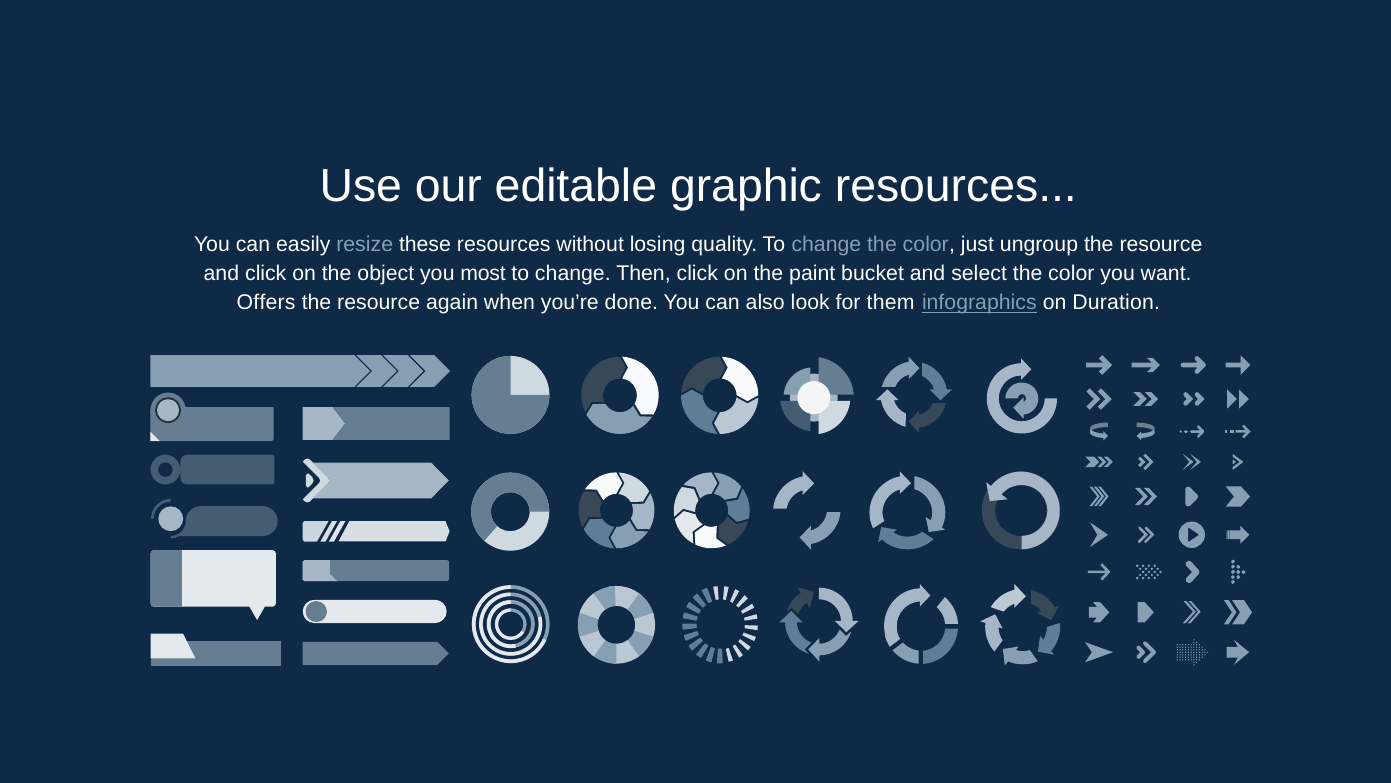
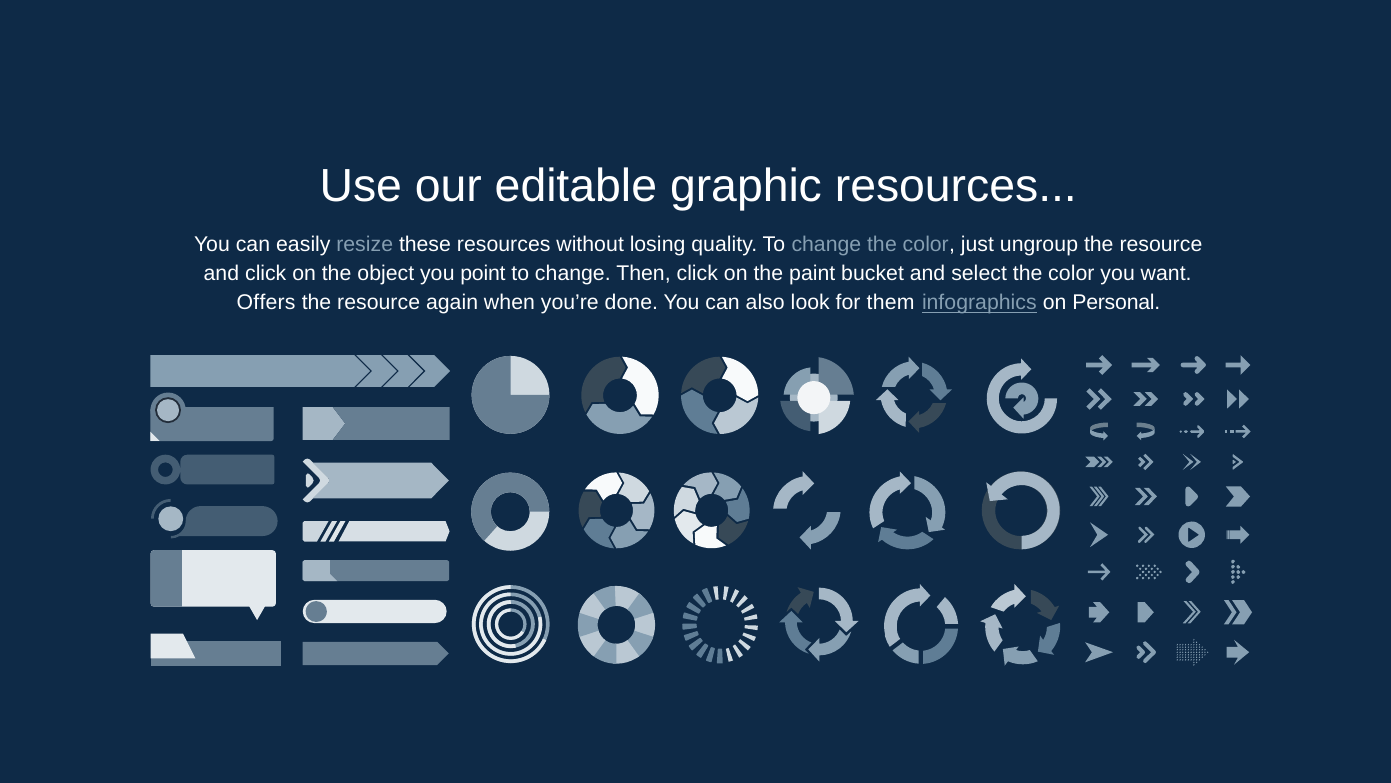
most: most -> point
Duration: Duration -> Personal
